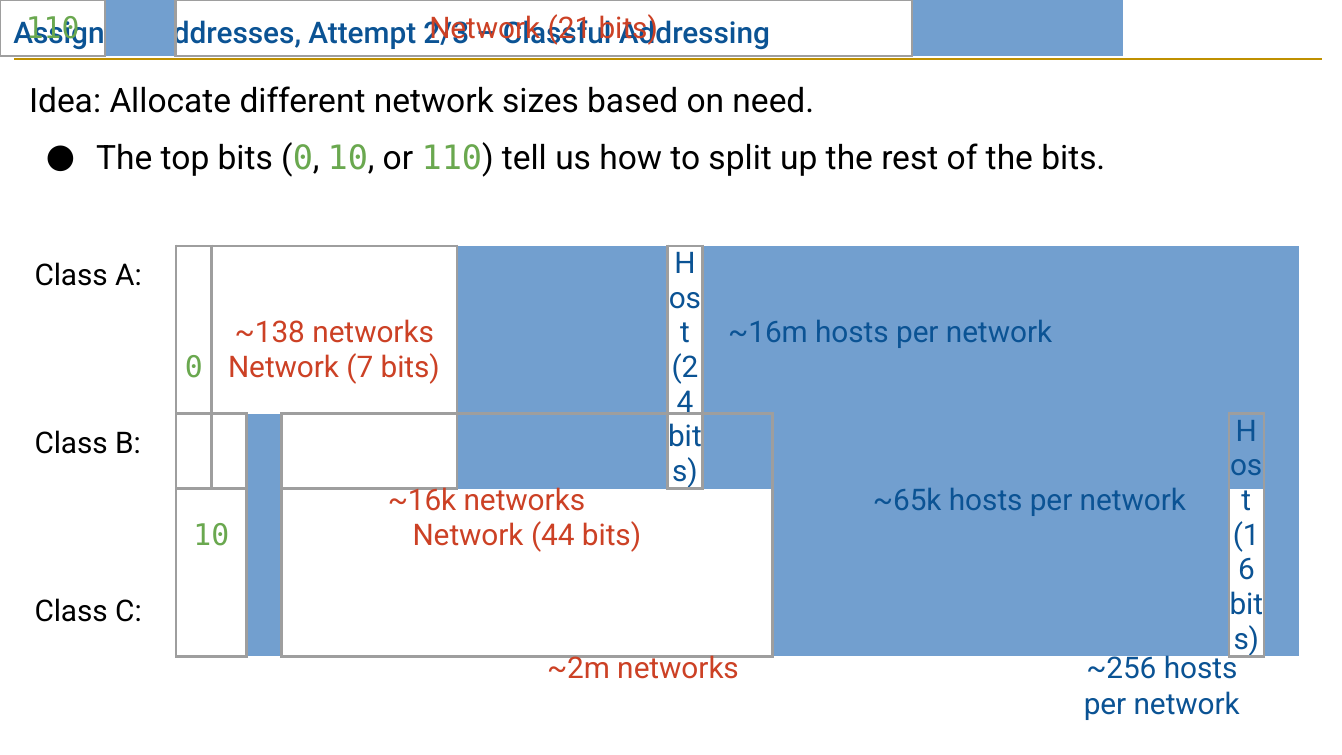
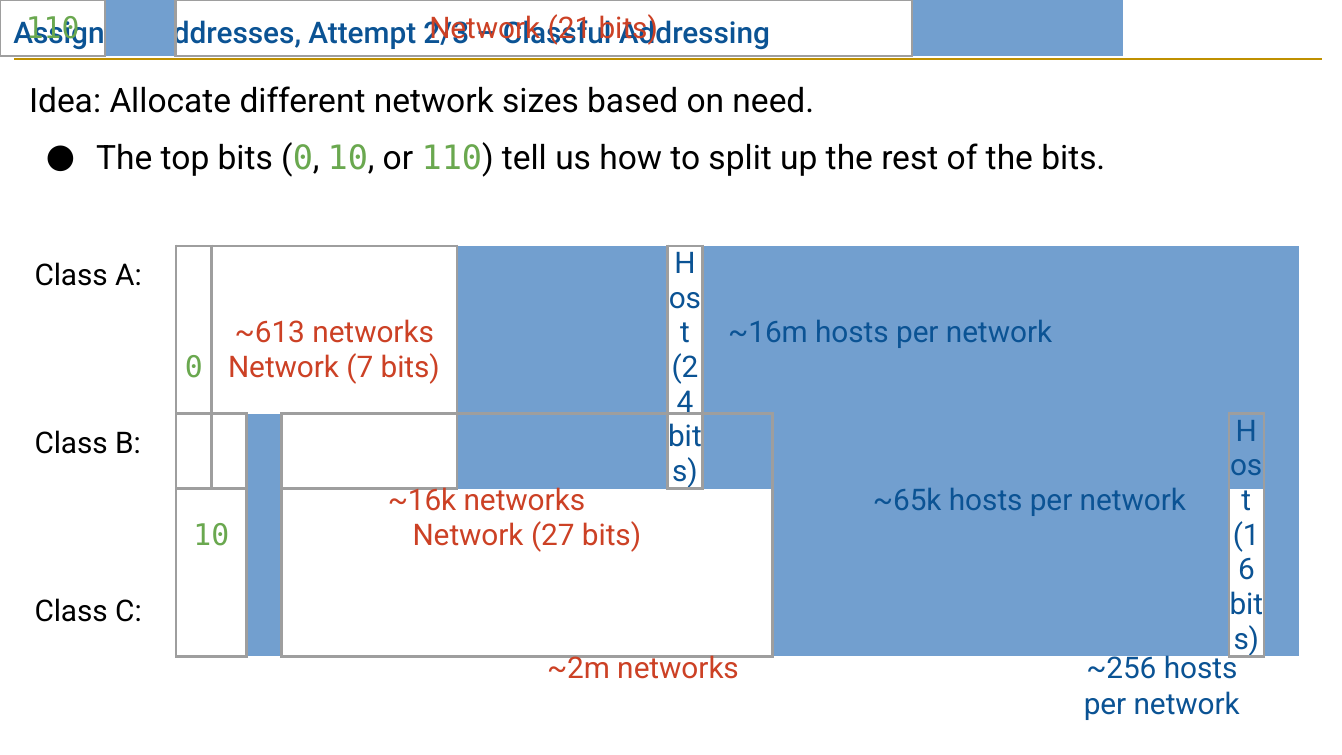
~138: ~138 -> ~613
44: 44 -> 27
